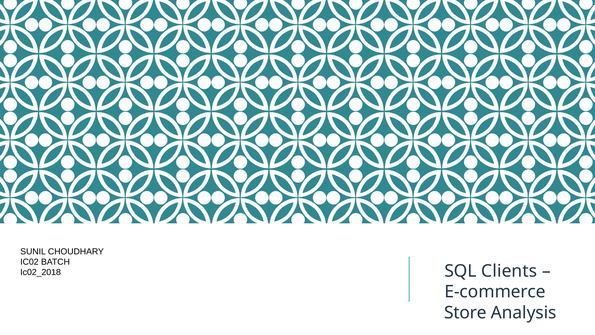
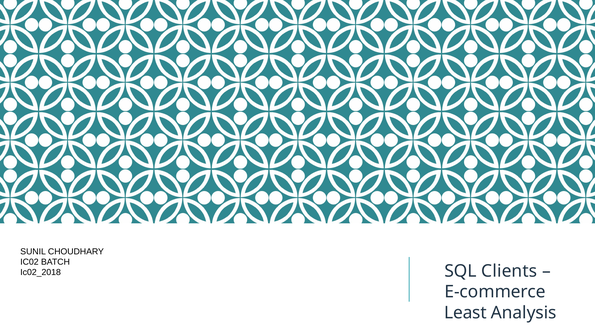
Store: Store -> Least
